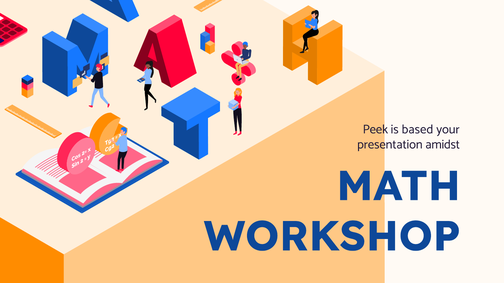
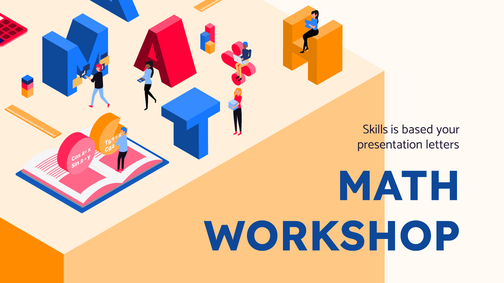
Peek: Peek -> Skills
amidst: amidst -> letters
